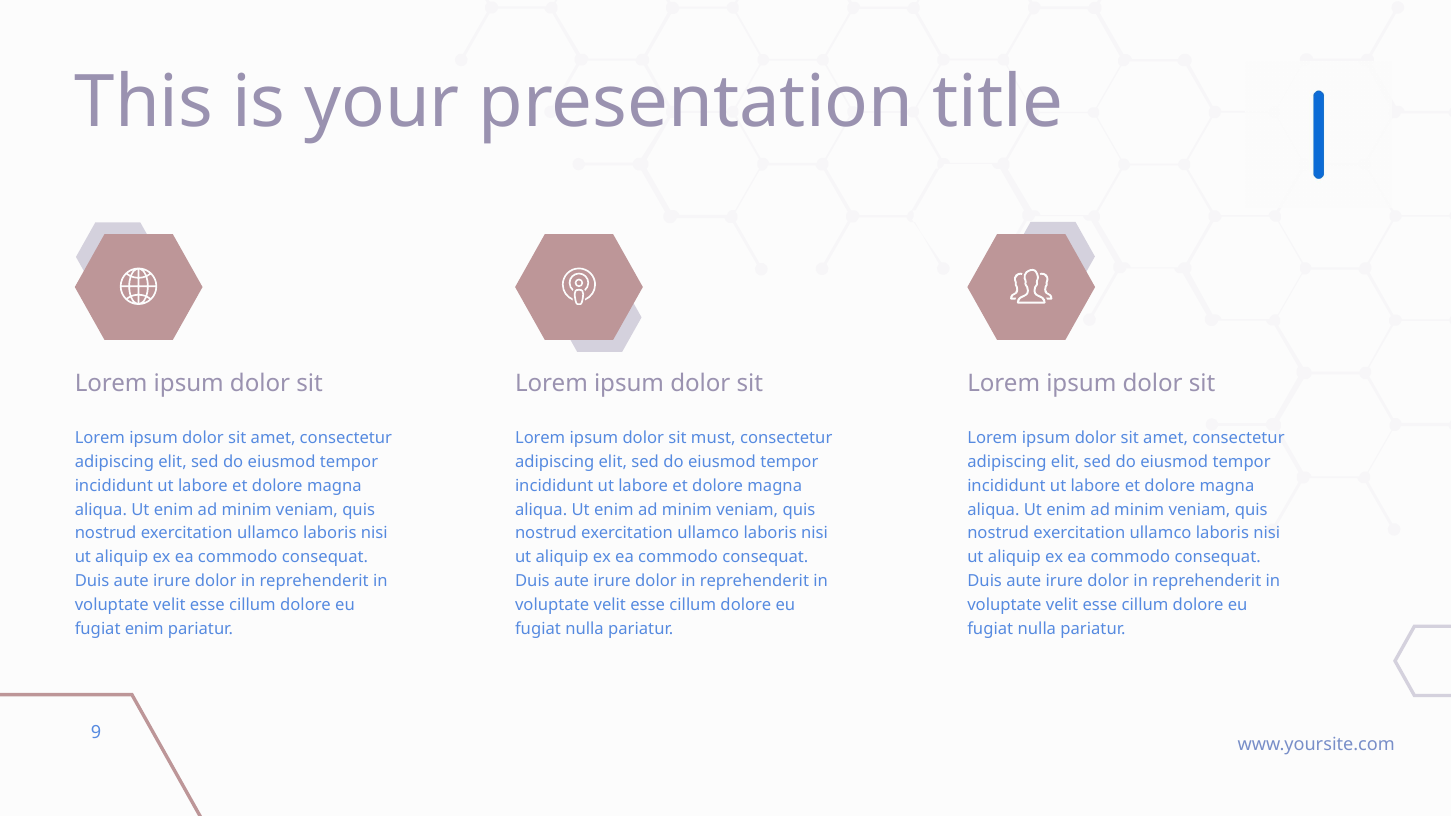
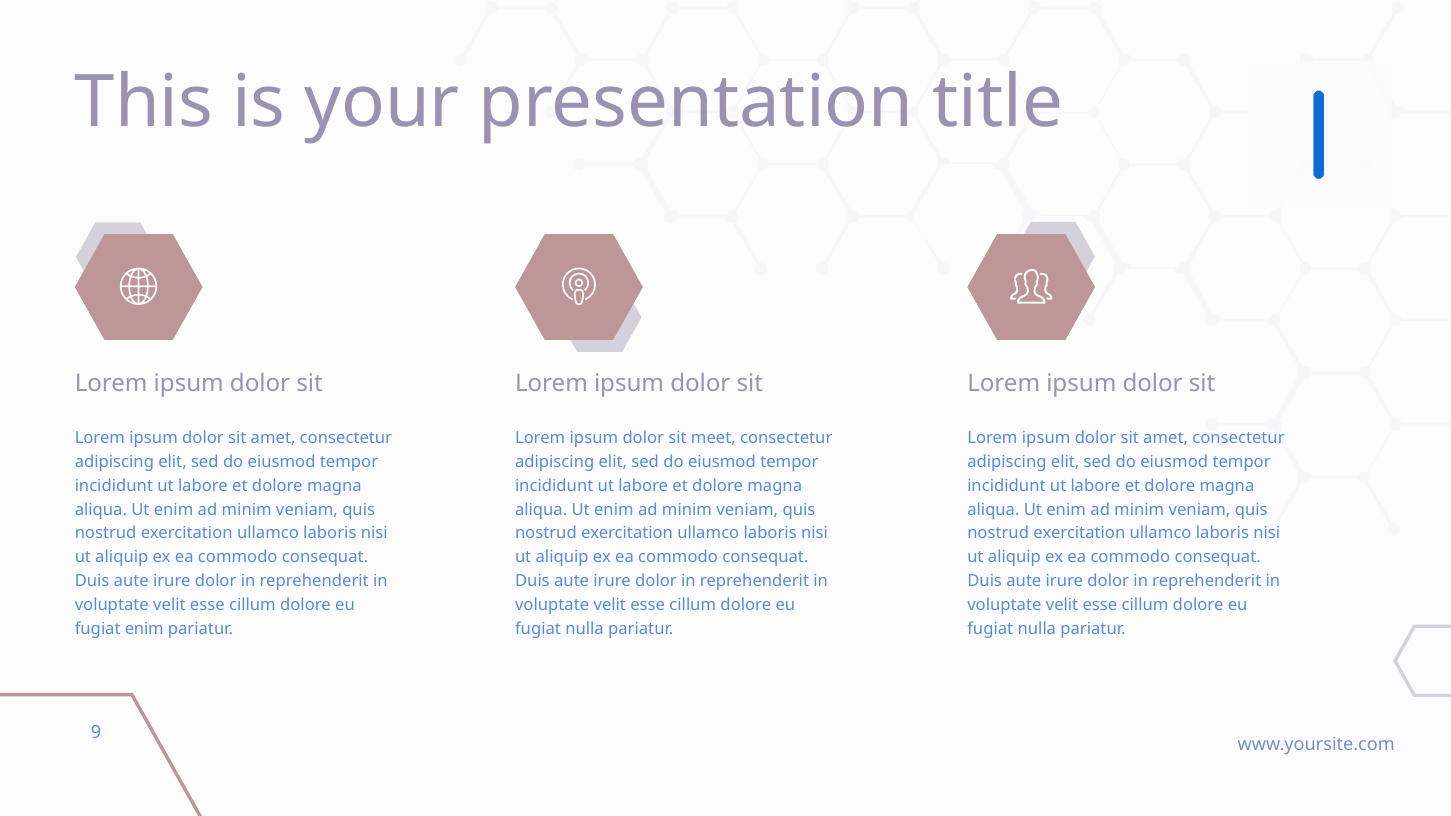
must: must -> meet
